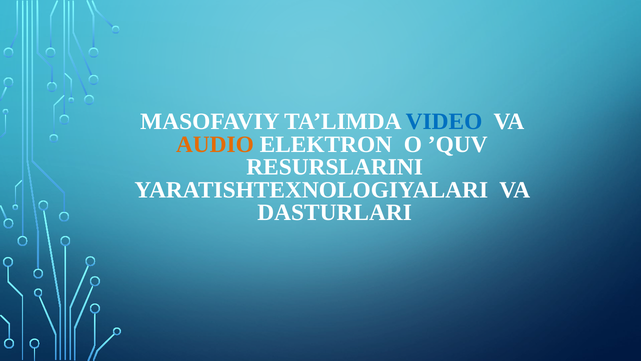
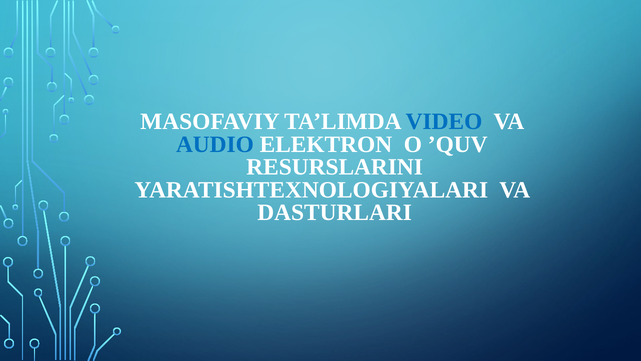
AUDIO colour: orange -> blue
